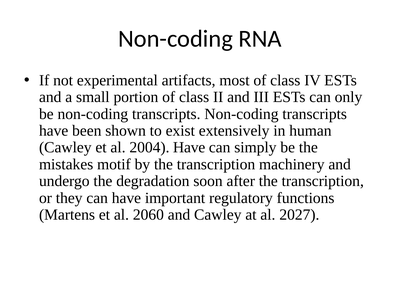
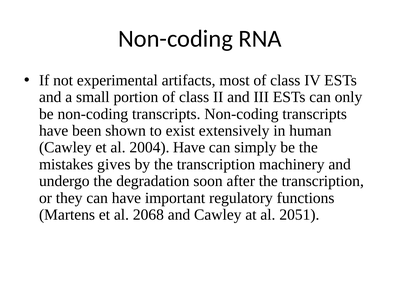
motif: motif -> gives
2060: 2060 -> 2068
2027: 2027 -> 2051
